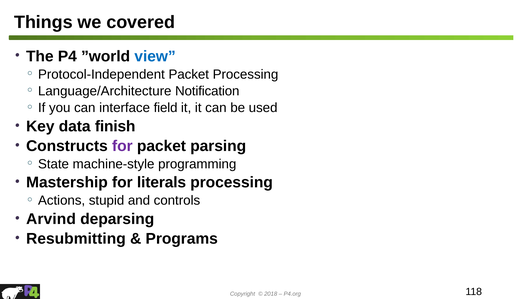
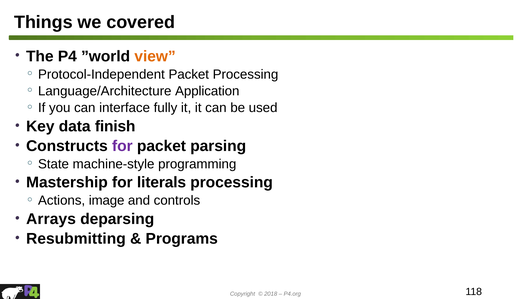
view colour: blue -> orange
Notification: Notification -> Application
field: field -> fully
stupid: stupid -> image
Arvind: Arvind -> Arrays
